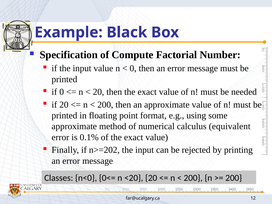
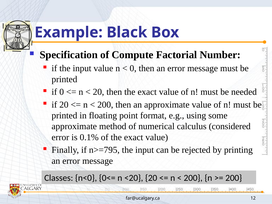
equivalent: equivalent -> considered
n>=202: n>=202 -> n>=795
